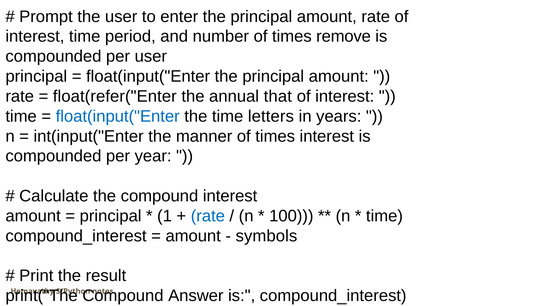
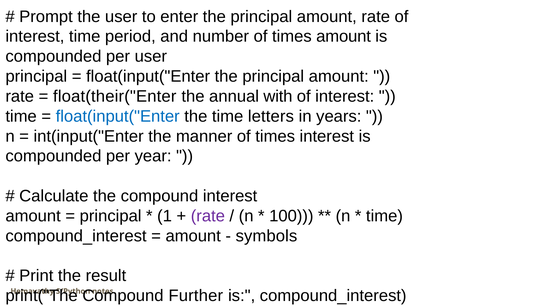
times remove: remove -> amount
float(refer("Enter: float(refer("Enter -> float(their("Enter
that: that -> with
rate at (208, 216) colour: blue -> purple
Answer: Answer -> Further
